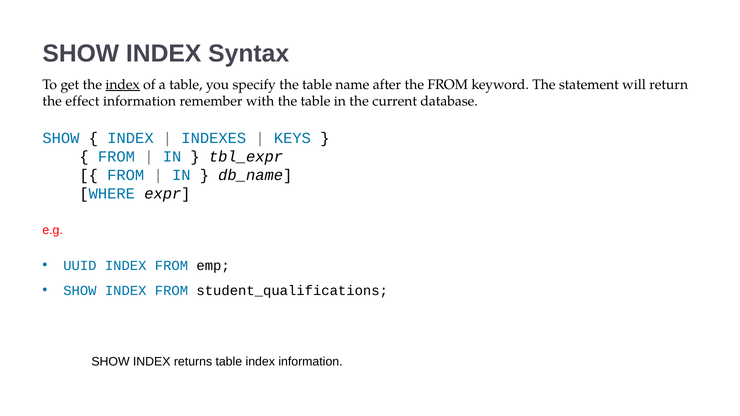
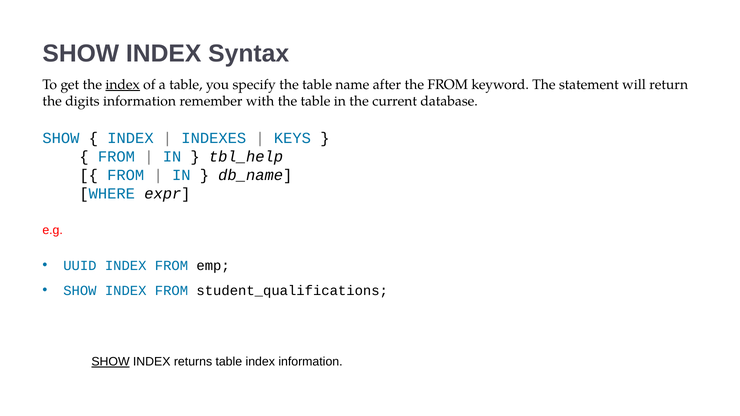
effect: effect -> digits
tbl_expr: tbl_expr -> tbl_help
SHOW at (111, 362) underline: none -> present
